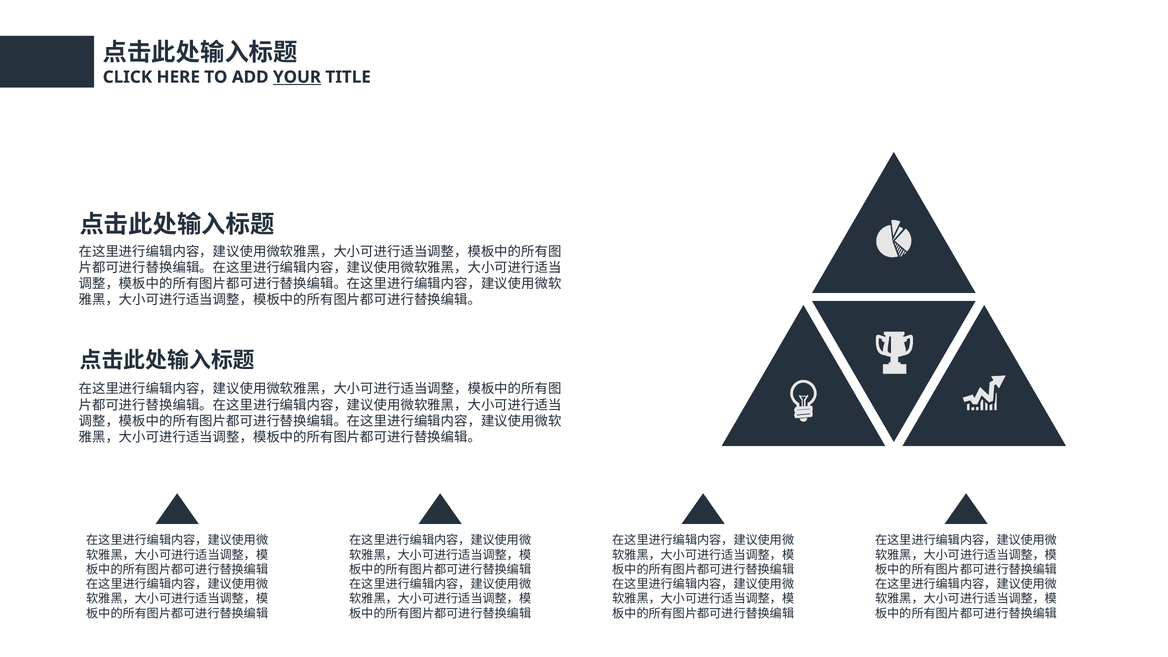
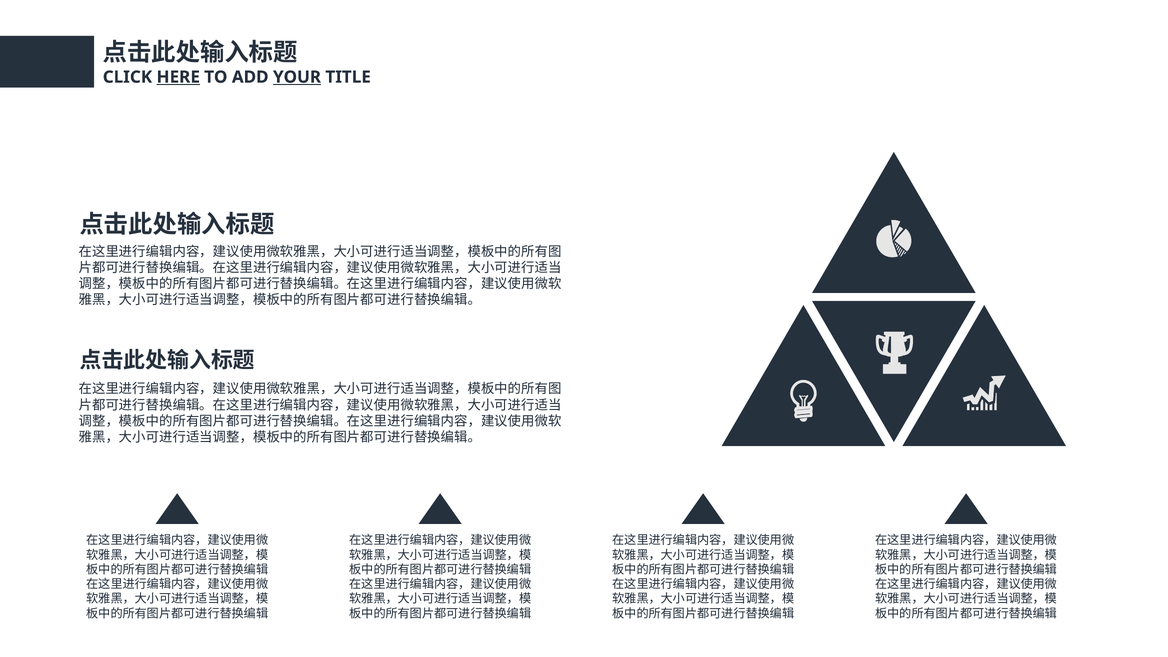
HERE underline: none -> present
